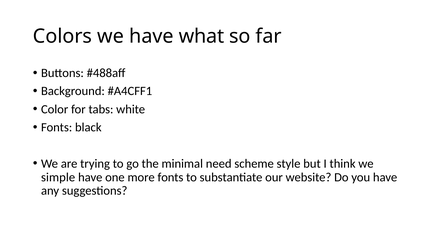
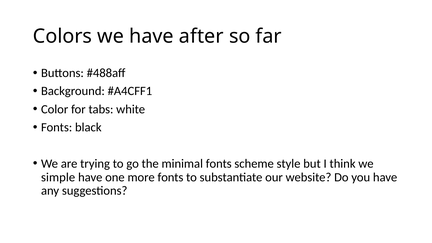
what: what -> after
minimal need: need -> fonts
